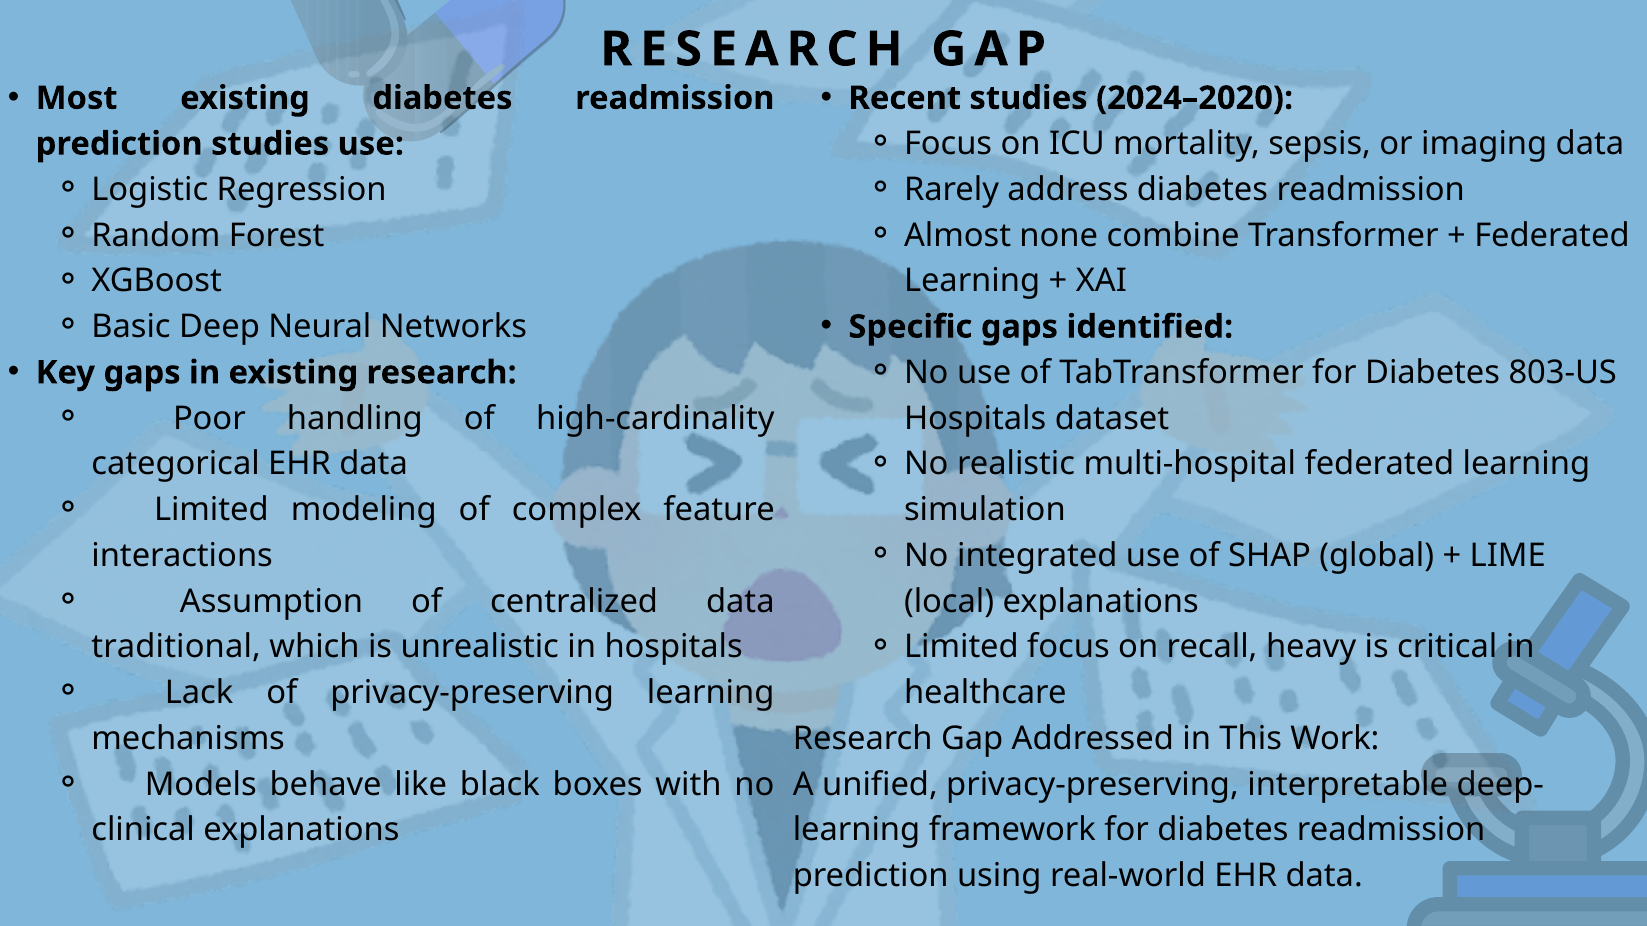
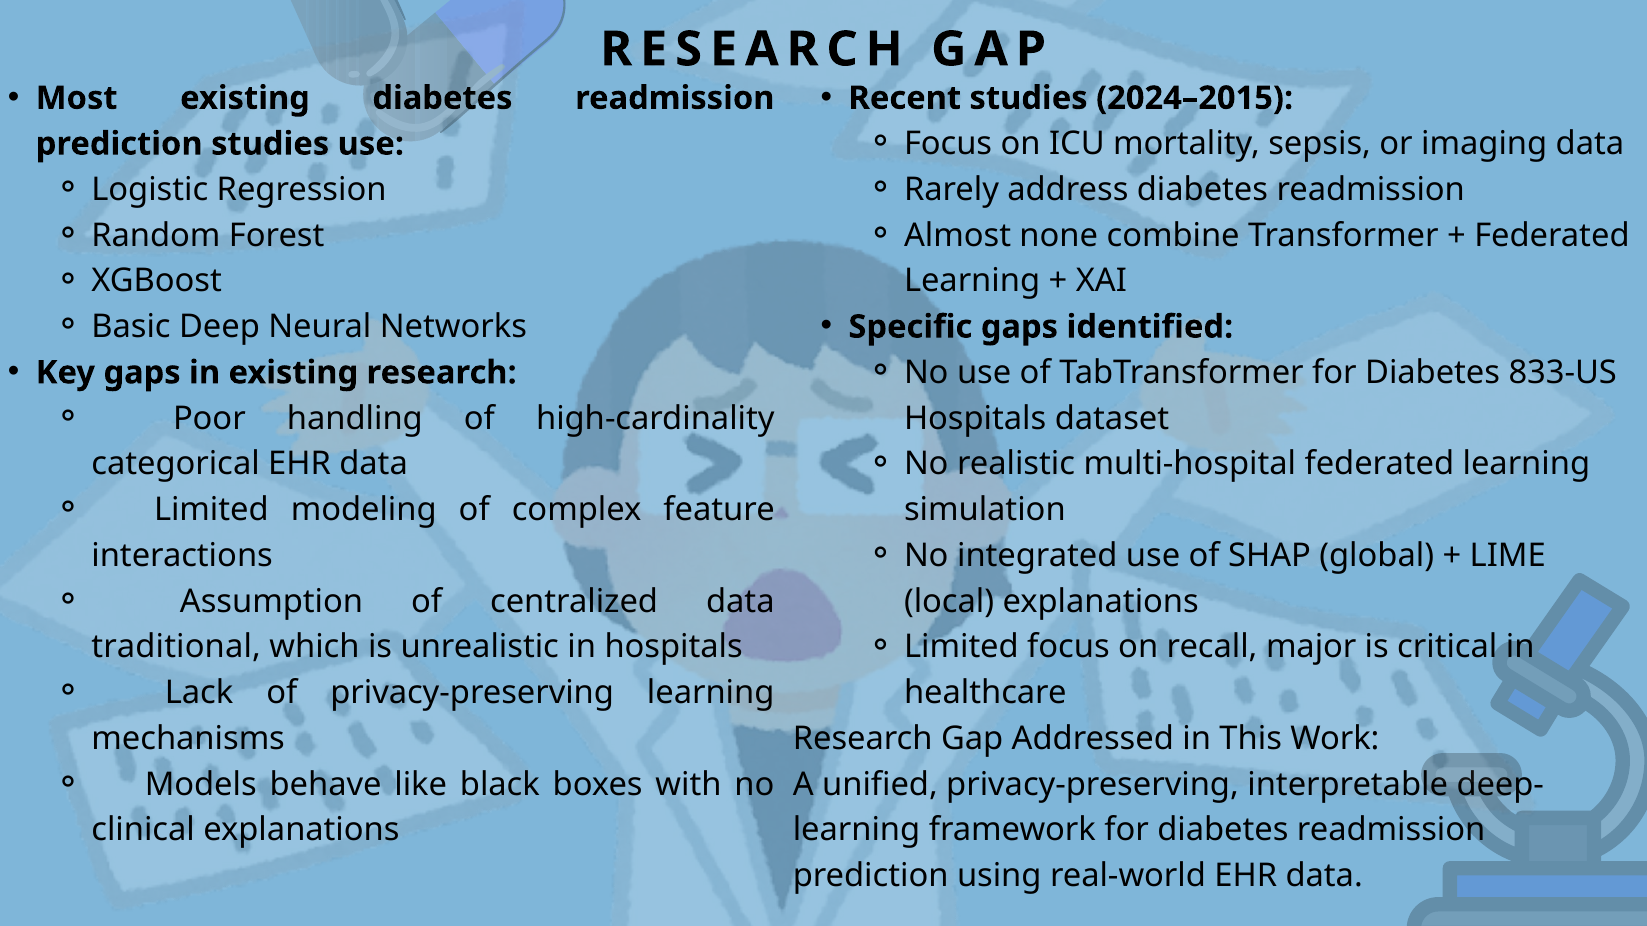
2024–2020: 2024–2020 -> 2024–2015
803-US: 803-US -> 833-US
heavy: heavy -> major
